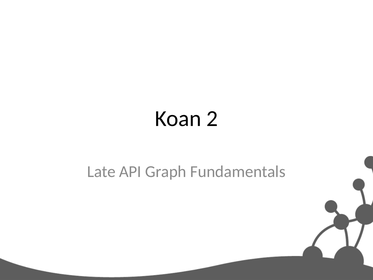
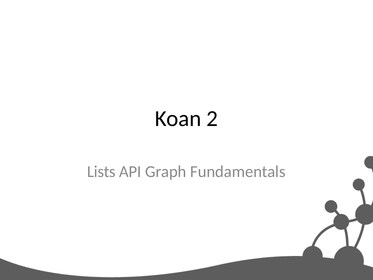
Late: Late -> Lists
